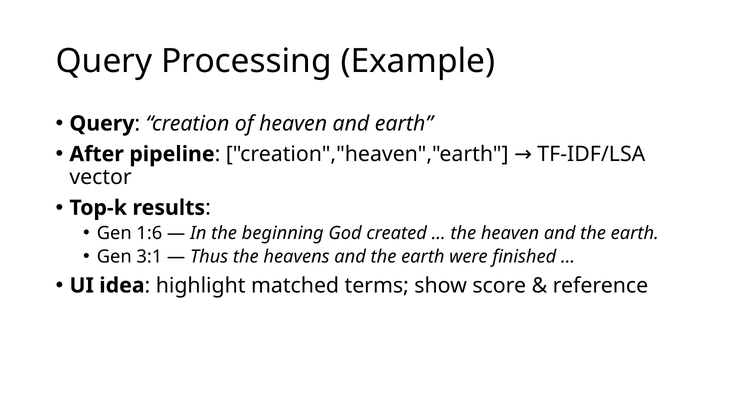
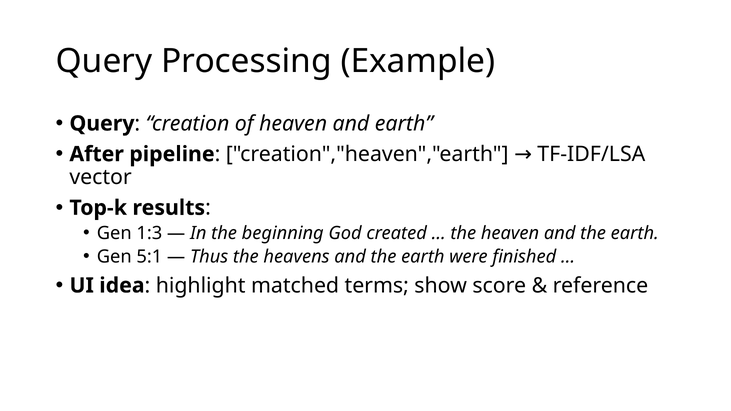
1:6: 1:6 -> 1:3
3:1: 3:1 -> 5:1
